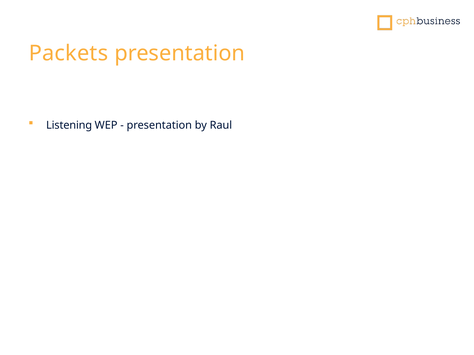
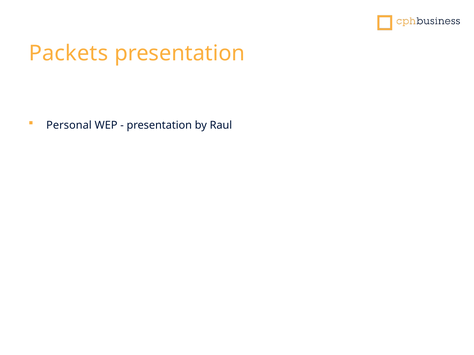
Listening: Listening -> Personal
